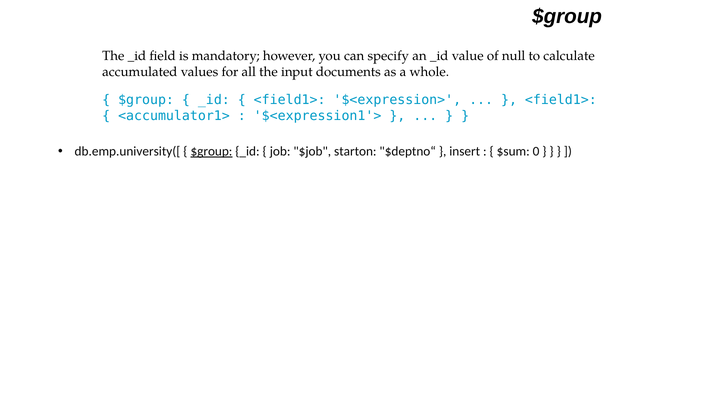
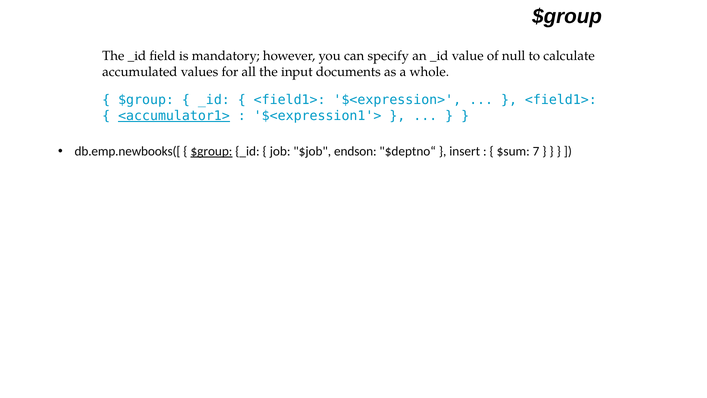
<accumulator1> underline: none -> present
db.emp.university([: db.emp.university([ -> db.emp.newbooks([
starton: starton -> endson
0: 0 -> 7
